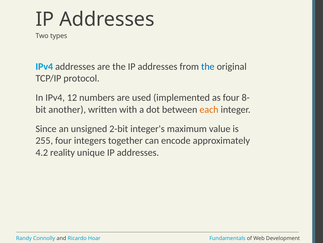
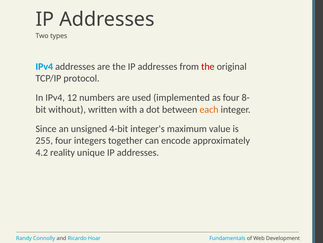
the at (208, 66) colour: blue -> red
another: another -> without
2-bit: 2-bit -> 4-bit
